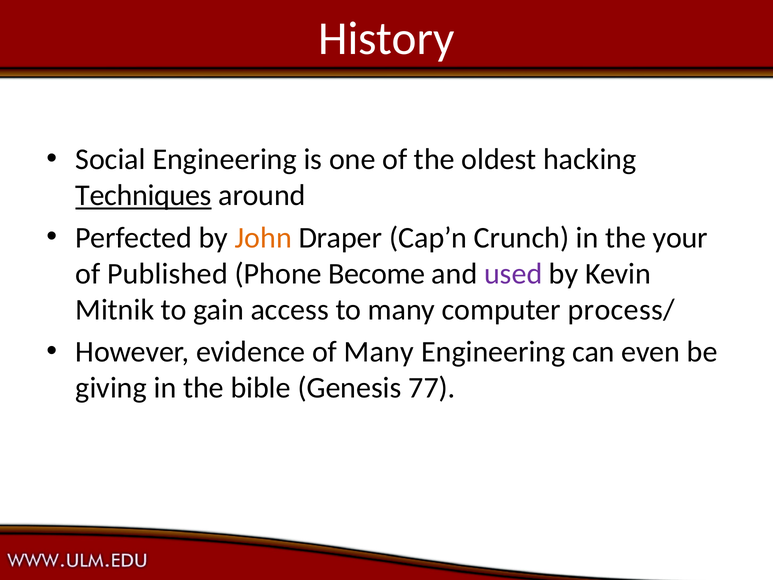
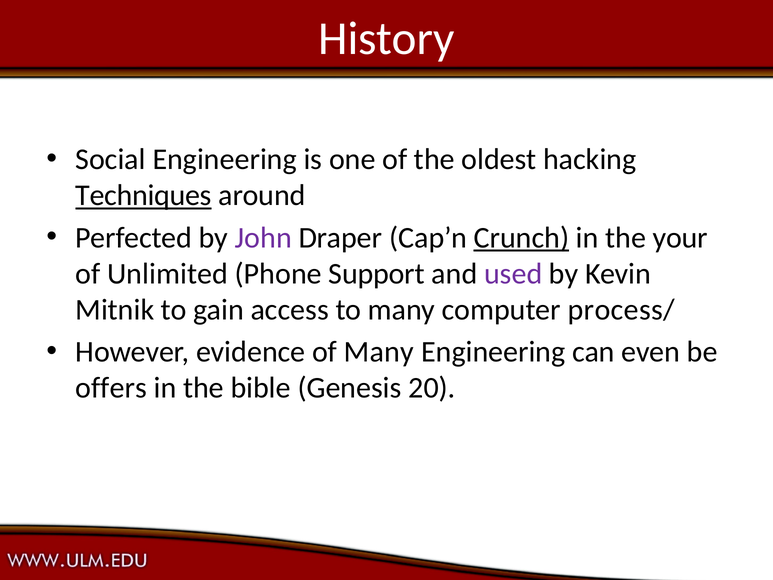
John colour: orange -> purple
Crunch underline: none -> present
Published: Published -> Unlimited
Become: Become -> Support
giving: giving -> offers
77: 77 -> 20
